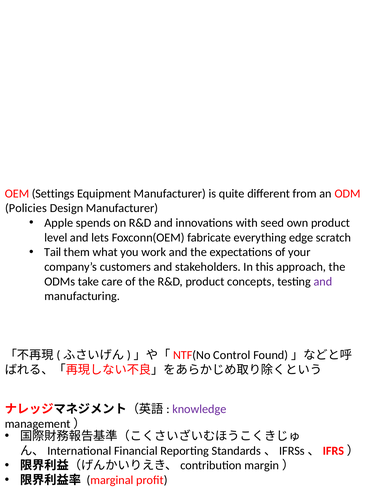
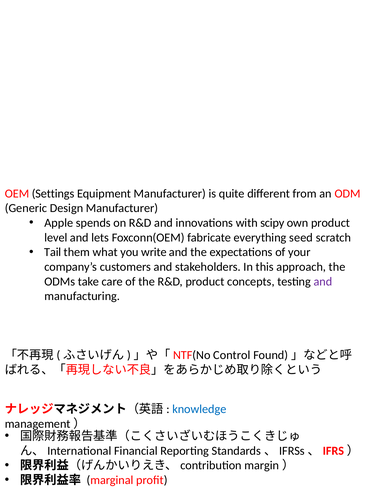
Policies: Policies -> Generic
seed: seed -> scipy
edge: edge -> seed
work: work -> write
knowledge colour: purple -> blue
